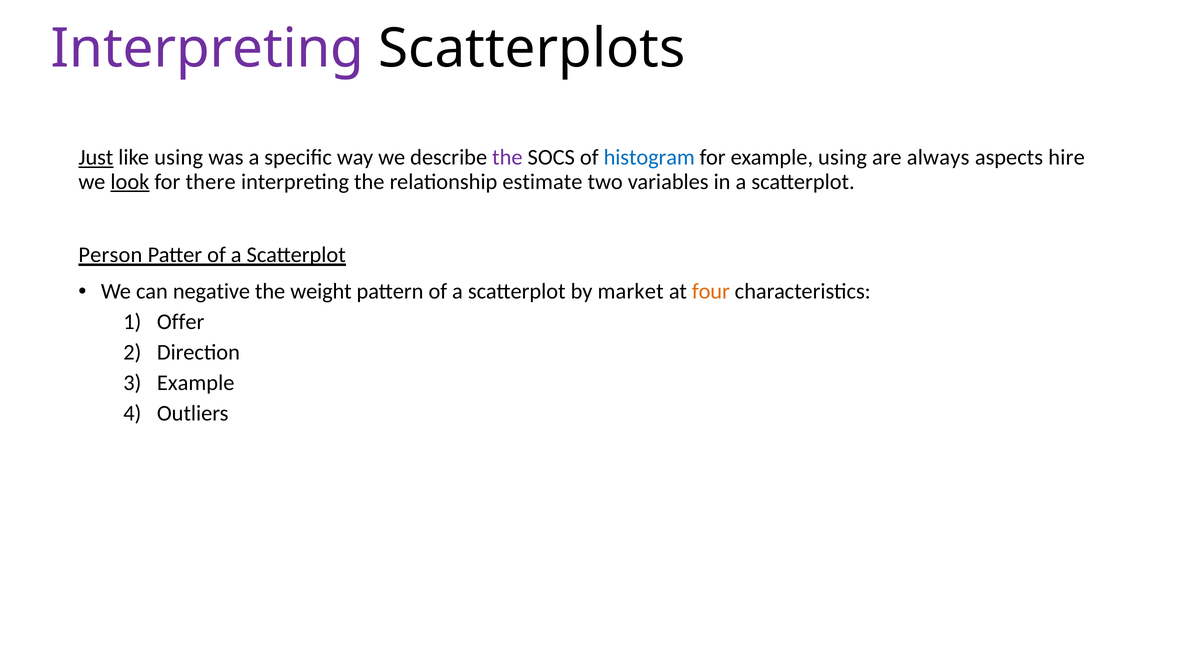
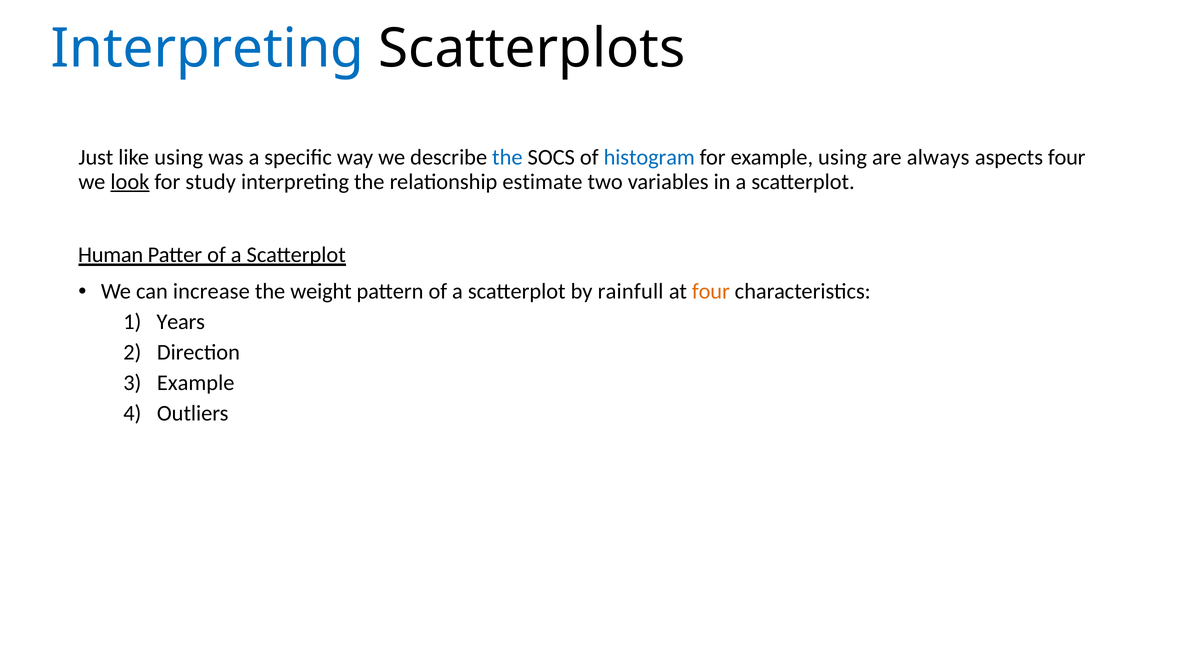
Interpreting at (208, 49) colour: purple -> blue
Just underline: present -> none
the at (507, 157) colour: purple -> blue
aspects hire: hire -> four
there: there -> study
Person: Person -> Human
negative: negative -> increase
market: market -> rainfull
Offer: Offer -> Years
